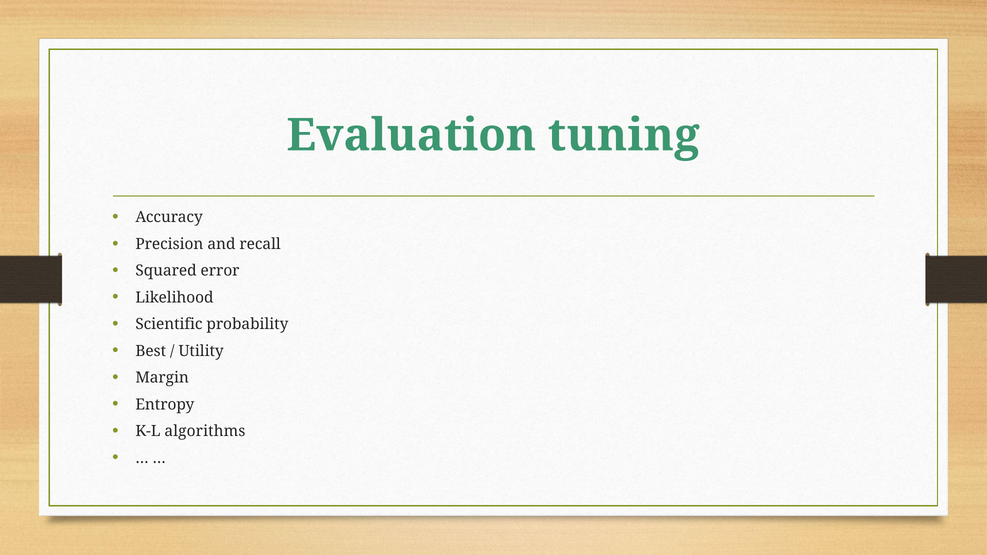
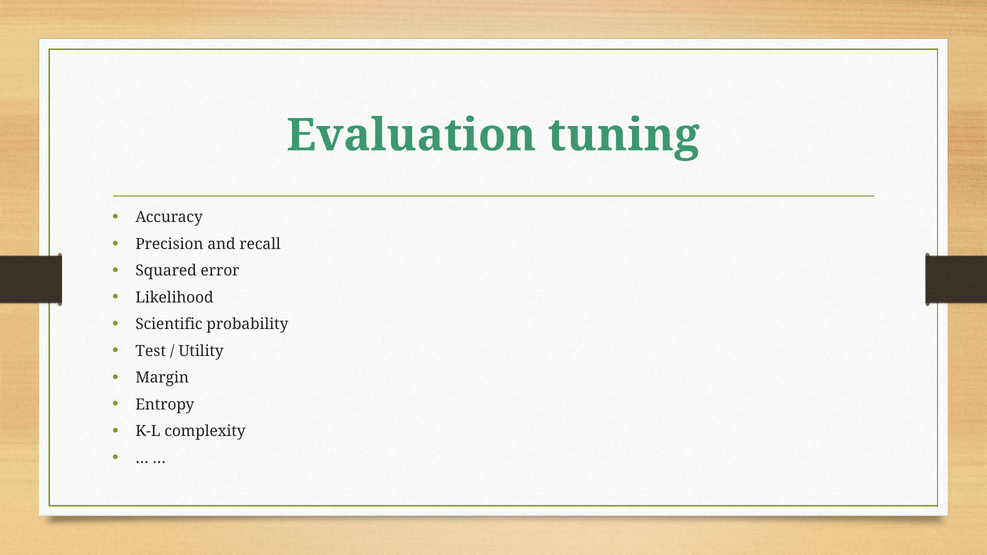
Best: Best -> Test
algorithms: algorithms -> complexity
